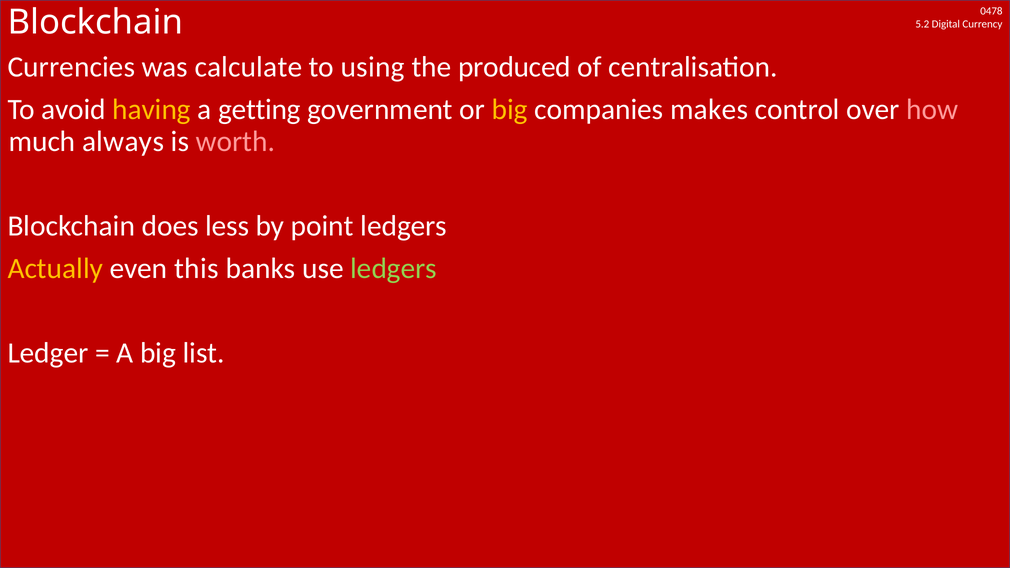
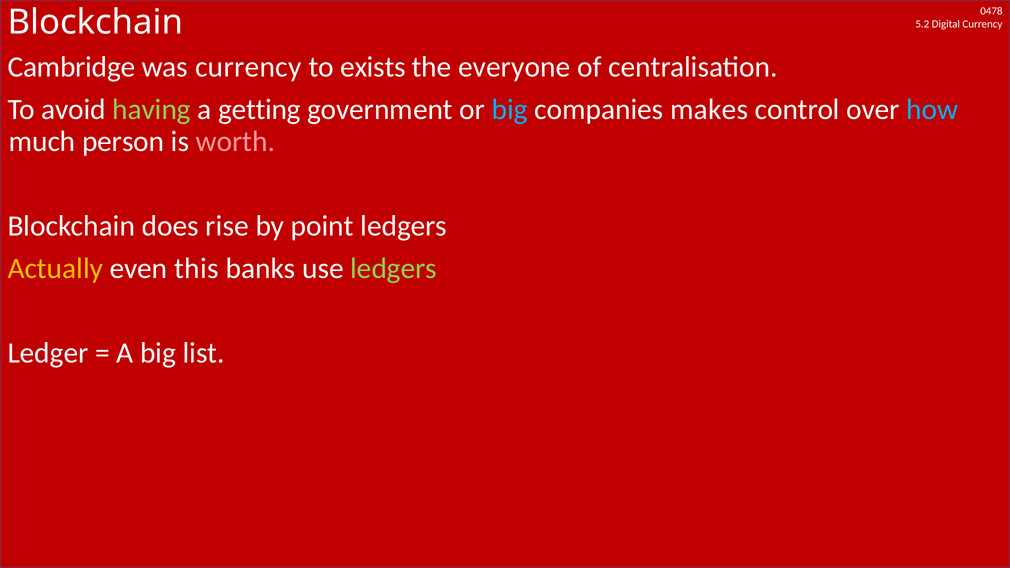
Currencies: Currencies -> Cambridge
was calculate: calculate -> currency
using: using -> exists
produced: produced -> everyone
having colour: yellow -> light green
big at (510, 110) colour: yellow -> light blue
how colour: pink -> light blue
always: always -> person
less: less -> rise
